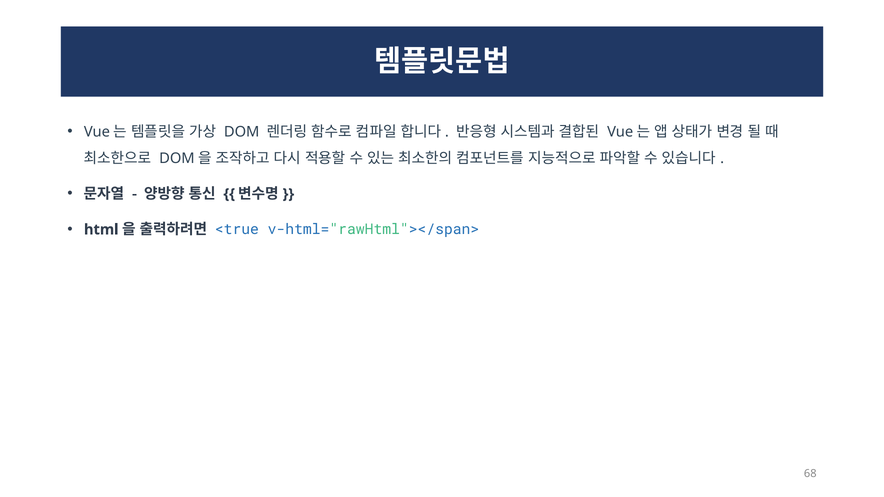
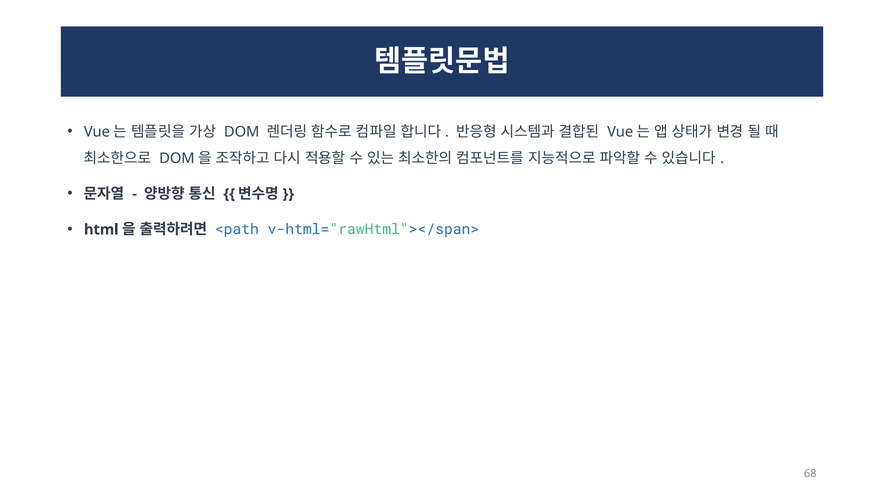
<true: <true -> <path
